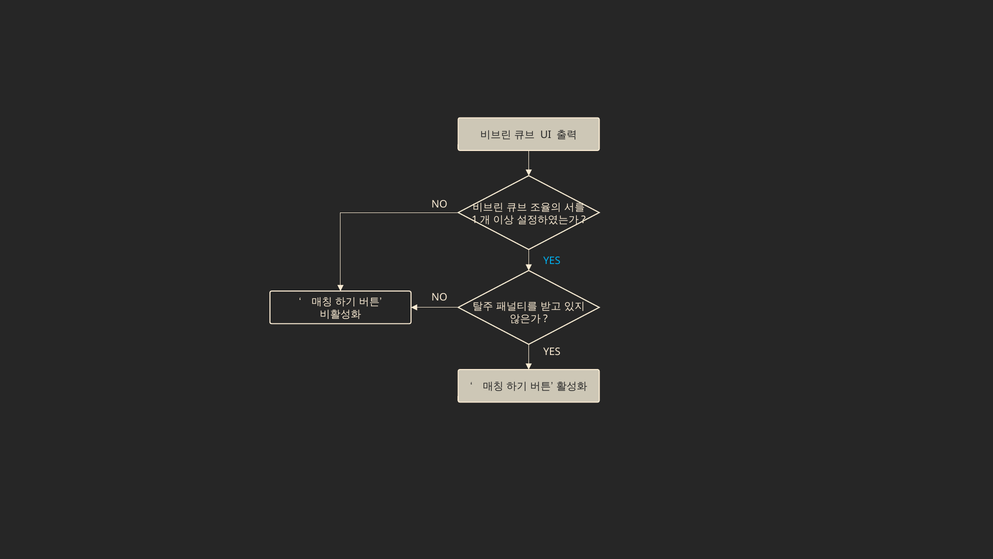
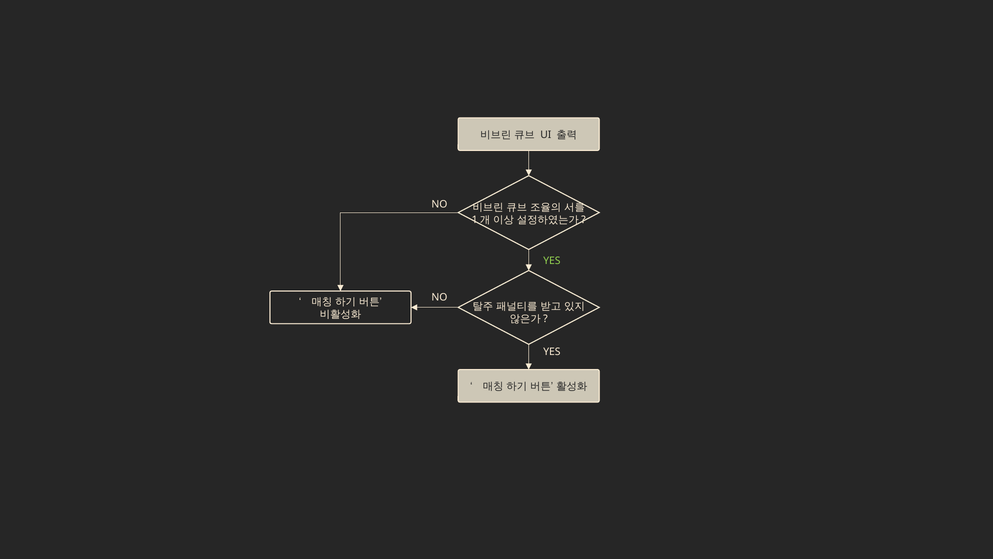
YES at (552, 260) colour: light blue -> light green
